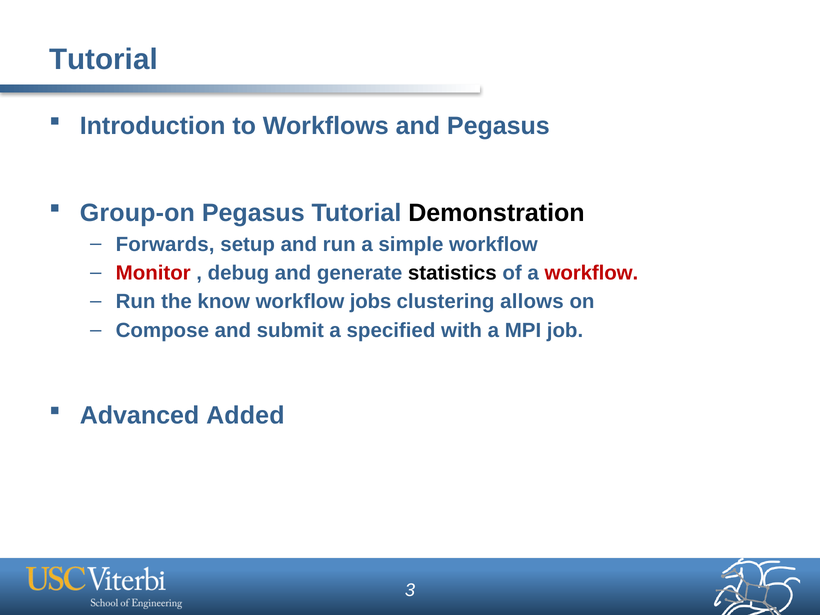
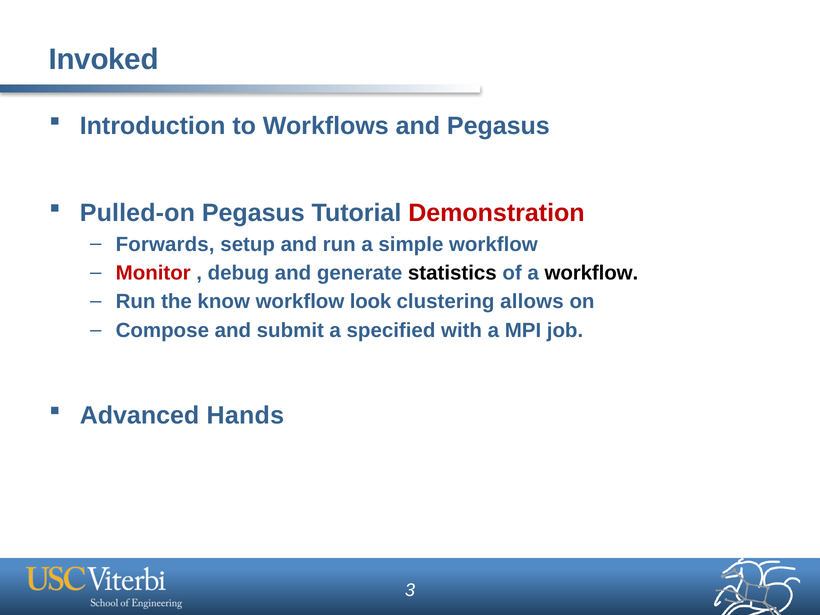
Tutorial at (104, 59): Tutorial -> Invoked
Group-on: Group-on -> Pulled-on
Demonstration colour: black -> red
workflow at (591, 273) colour: red -> black
jobs: jobs -> look
Added: Added -> Hands
